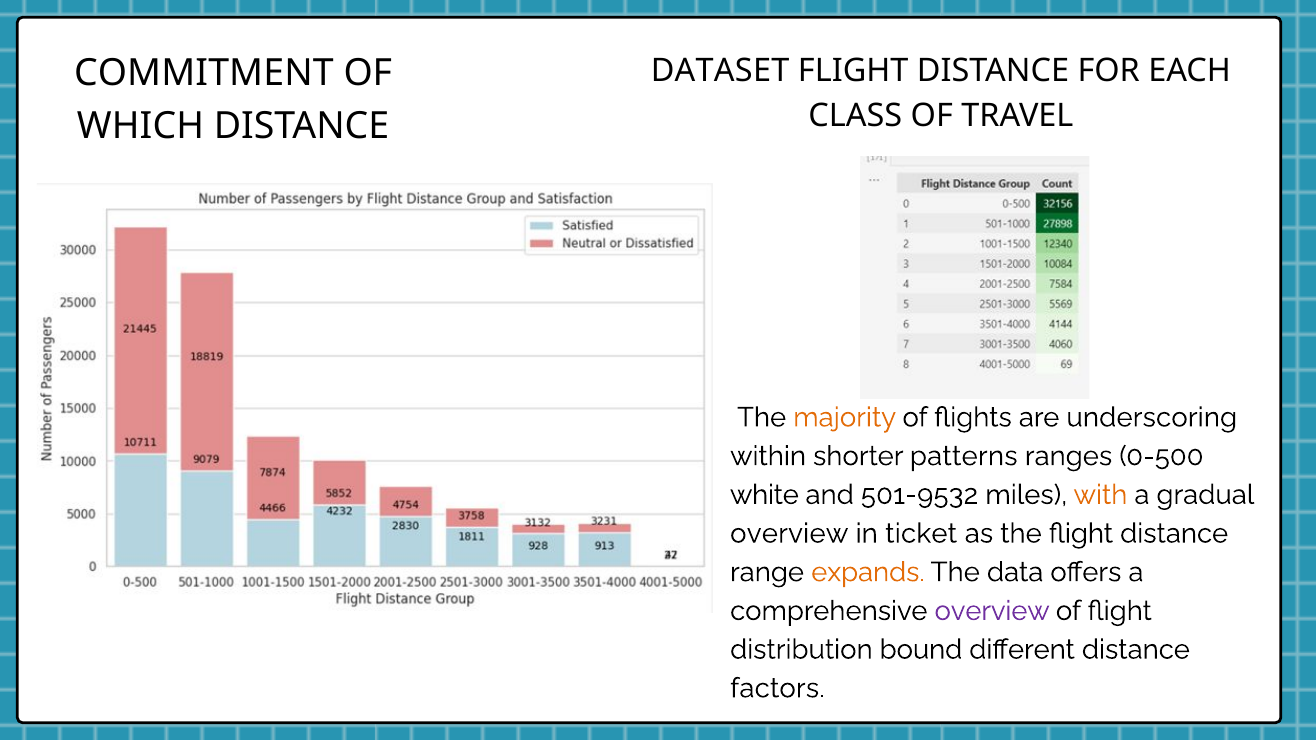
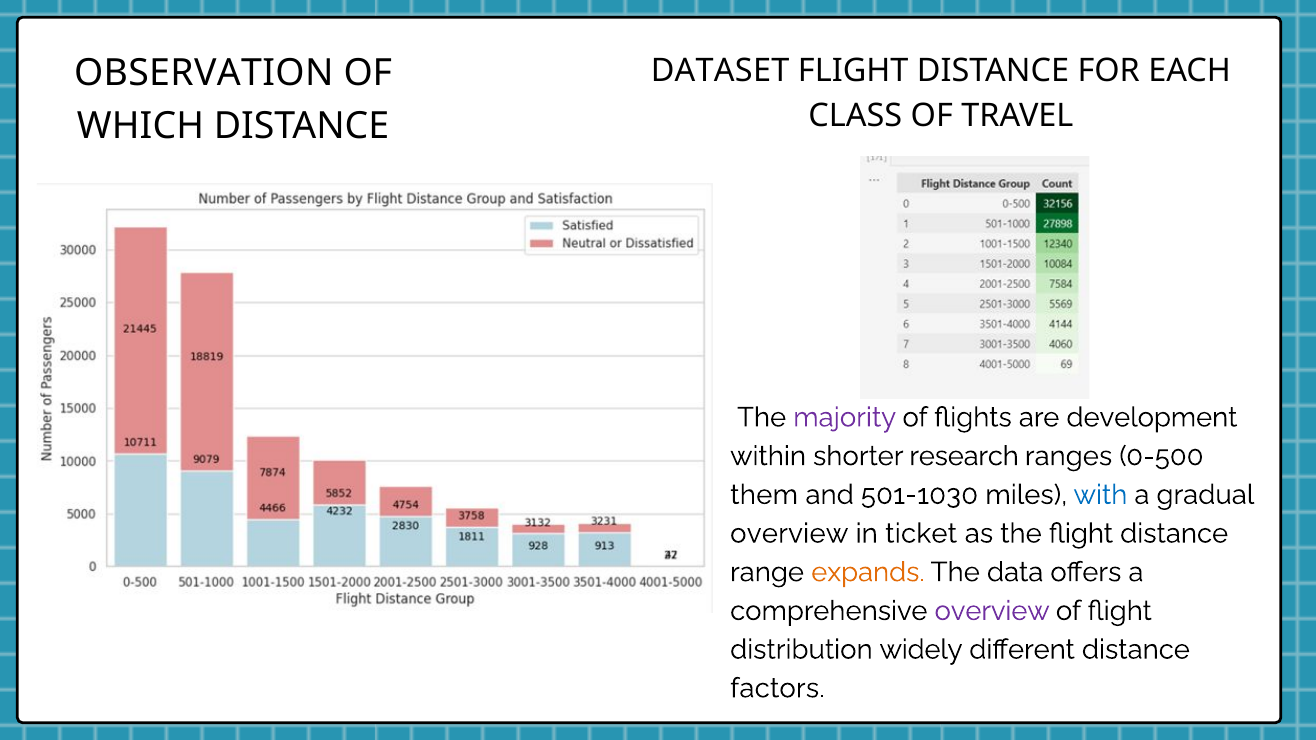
COMMITMENT: COMMITMENT -> OBSERVATION
majority colour: orange -> purple
underscoring: underscoring -> development
patterns: patterns -> research
white: white -> them
501-9532: 501-9532 -> 501-1030
with colour: orange -> blue
bound: bound -> widely
